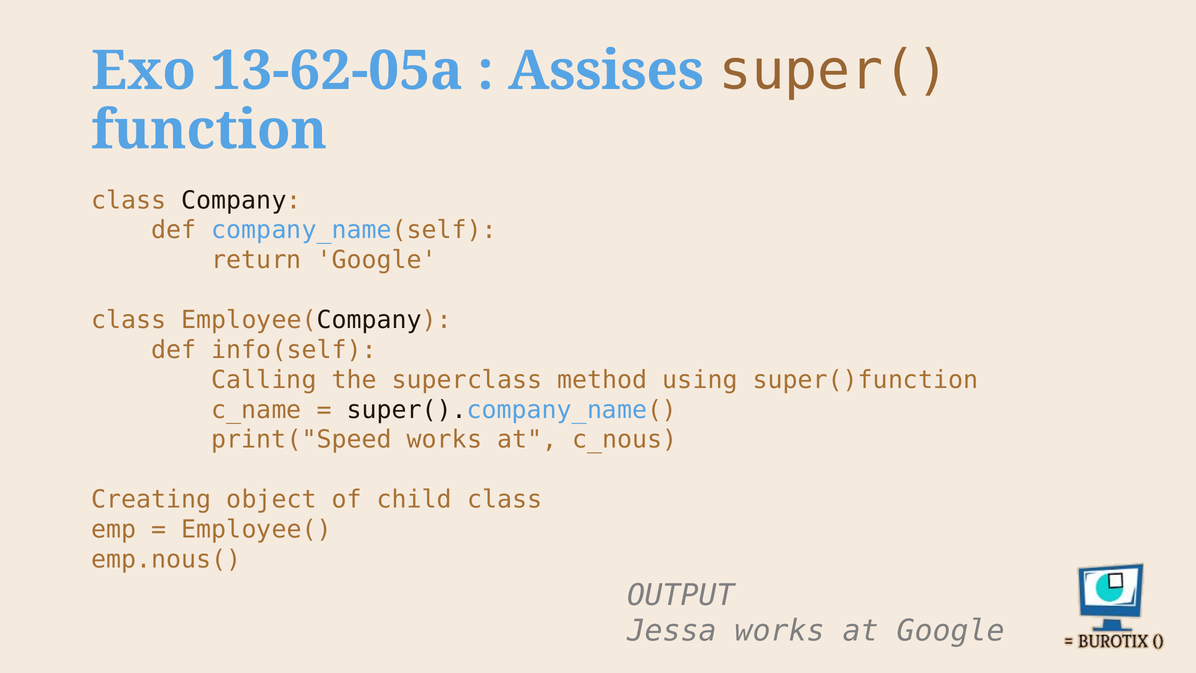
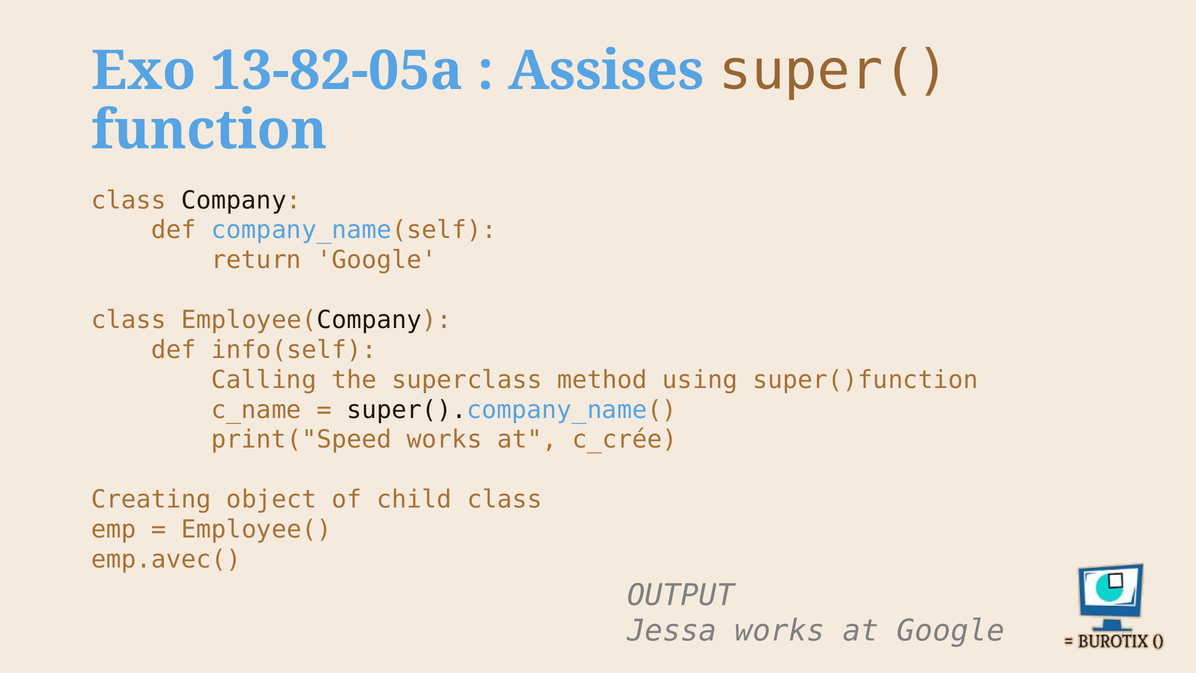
13-62-05a: 13-62-05a -> 13-82-05a
c_nous: c_nous -> c_crée
emp.nous(: emp.nous( -> emp.avec(
